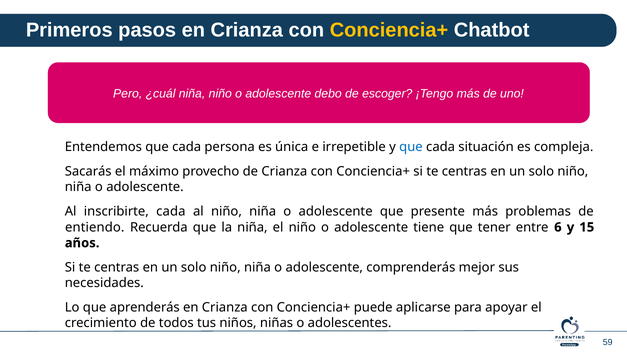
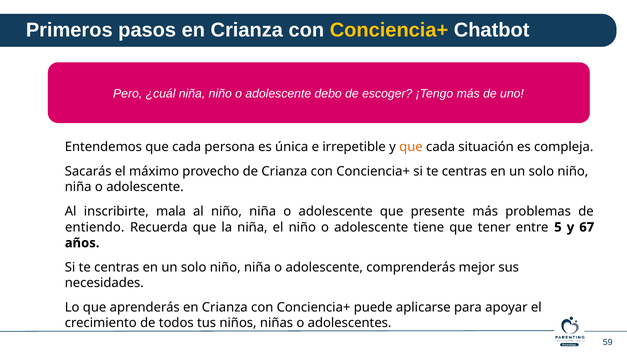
que at (411, 147) colour: blue -> orange
inscribirte cada: cada -> mala
6: 6 -> 5
15: 15 -> 67
